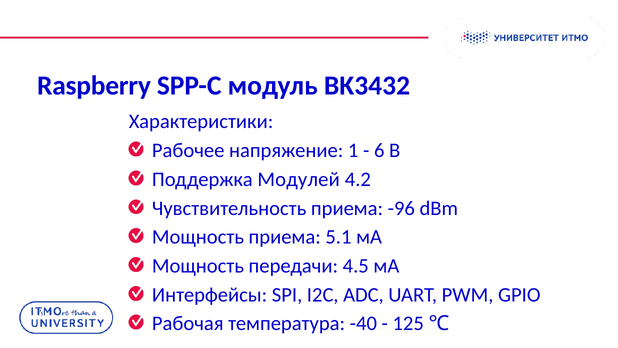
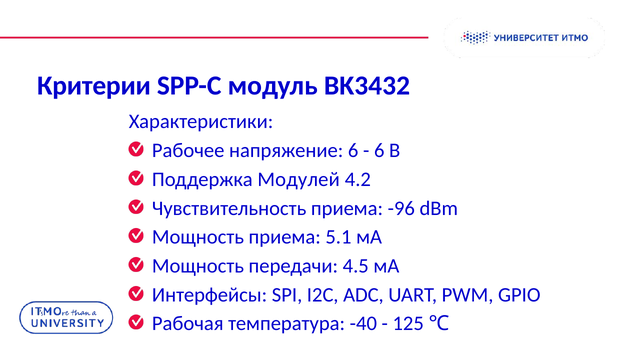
Raspberry: Raspberry -> Критерии
напряжение 1: 1 -> 6
